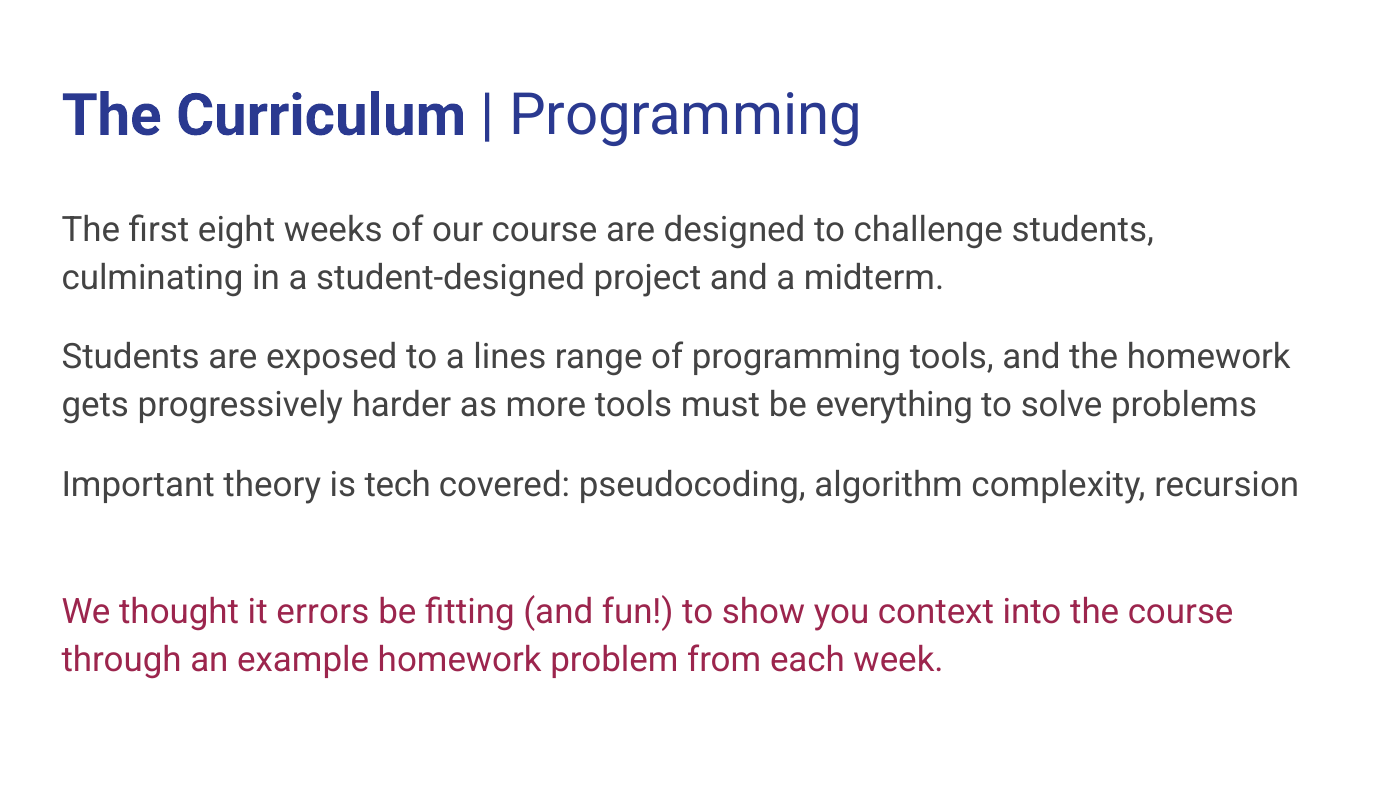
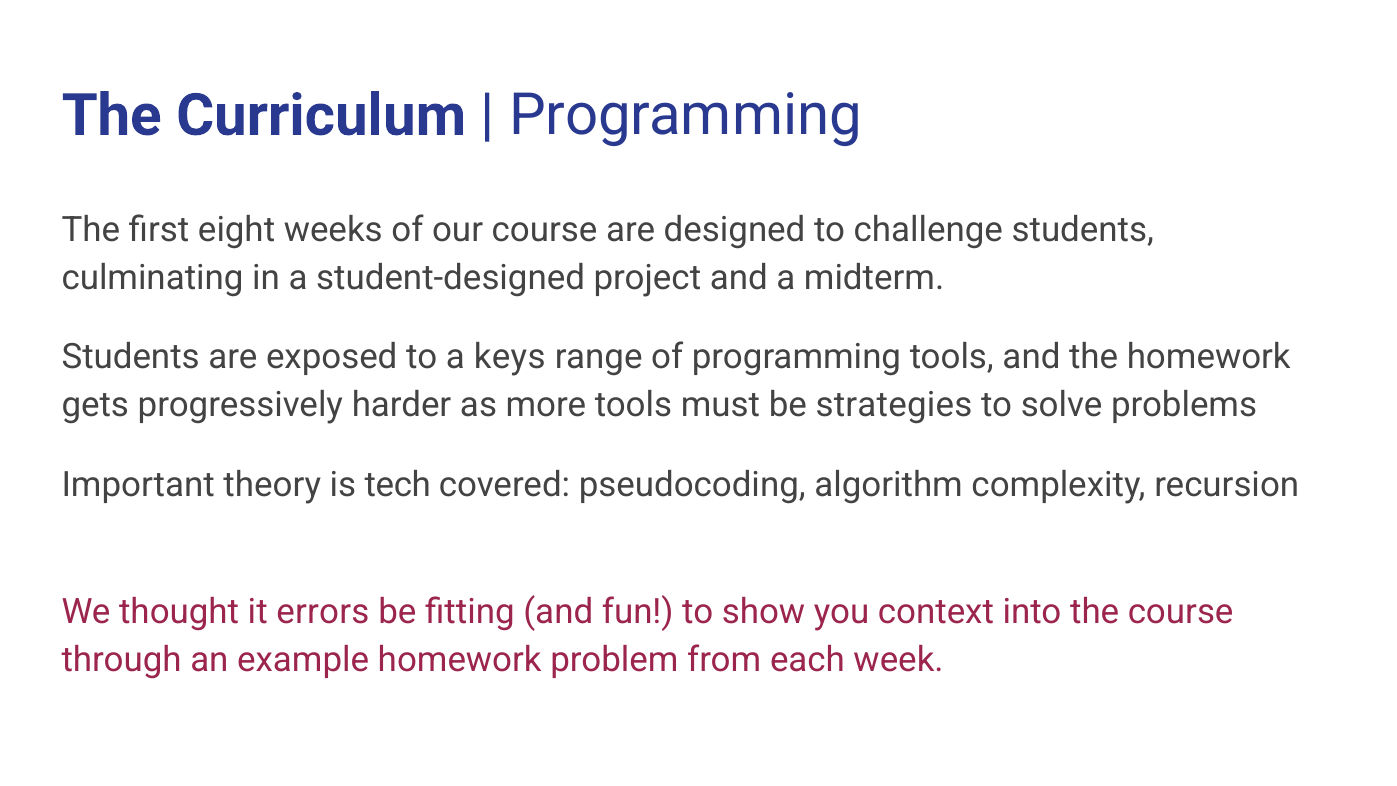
lines: lines -> keys
everything: everything -> strategies
